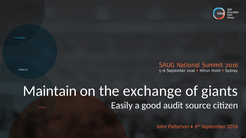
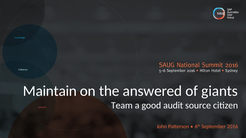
exchange: exchange -> answered
Easily: Easily -> Team
